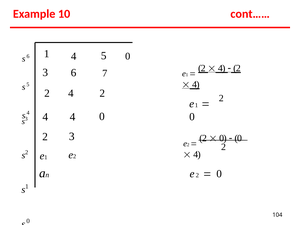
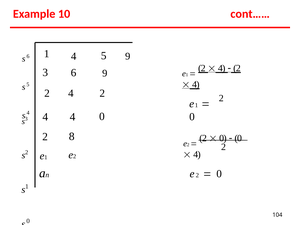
5 0: 0 -> 9
6 7: 7 -> 9
2 3: 3 -> 8
